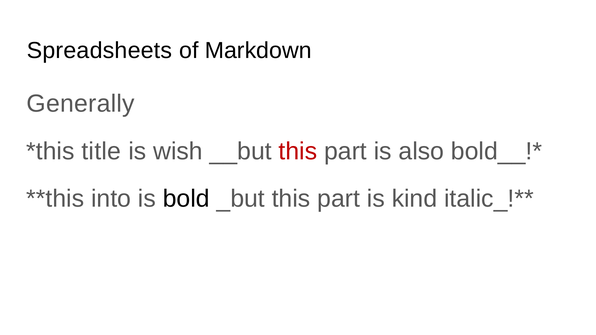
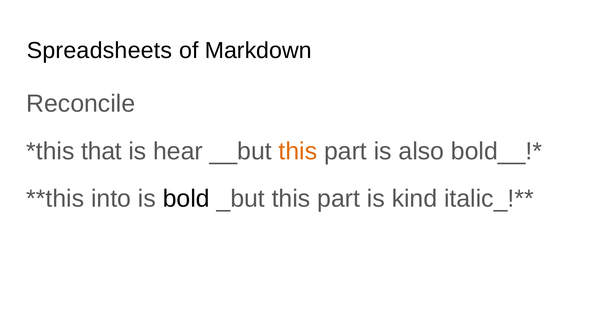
Generally: Generally -> Reconcile
title: title -> that
wish: wish -> hear
this at (298, 151) colour: red -> orange
